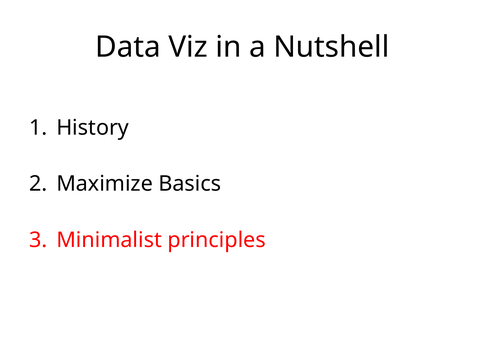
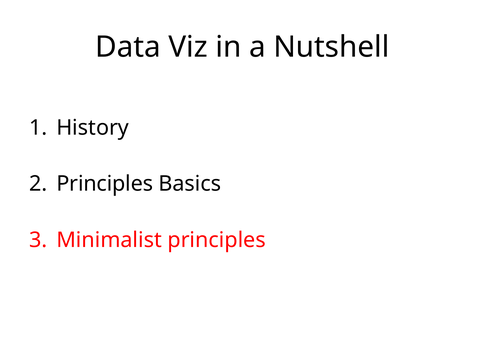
Maximize at (105, 184): Maximize -> Principles
